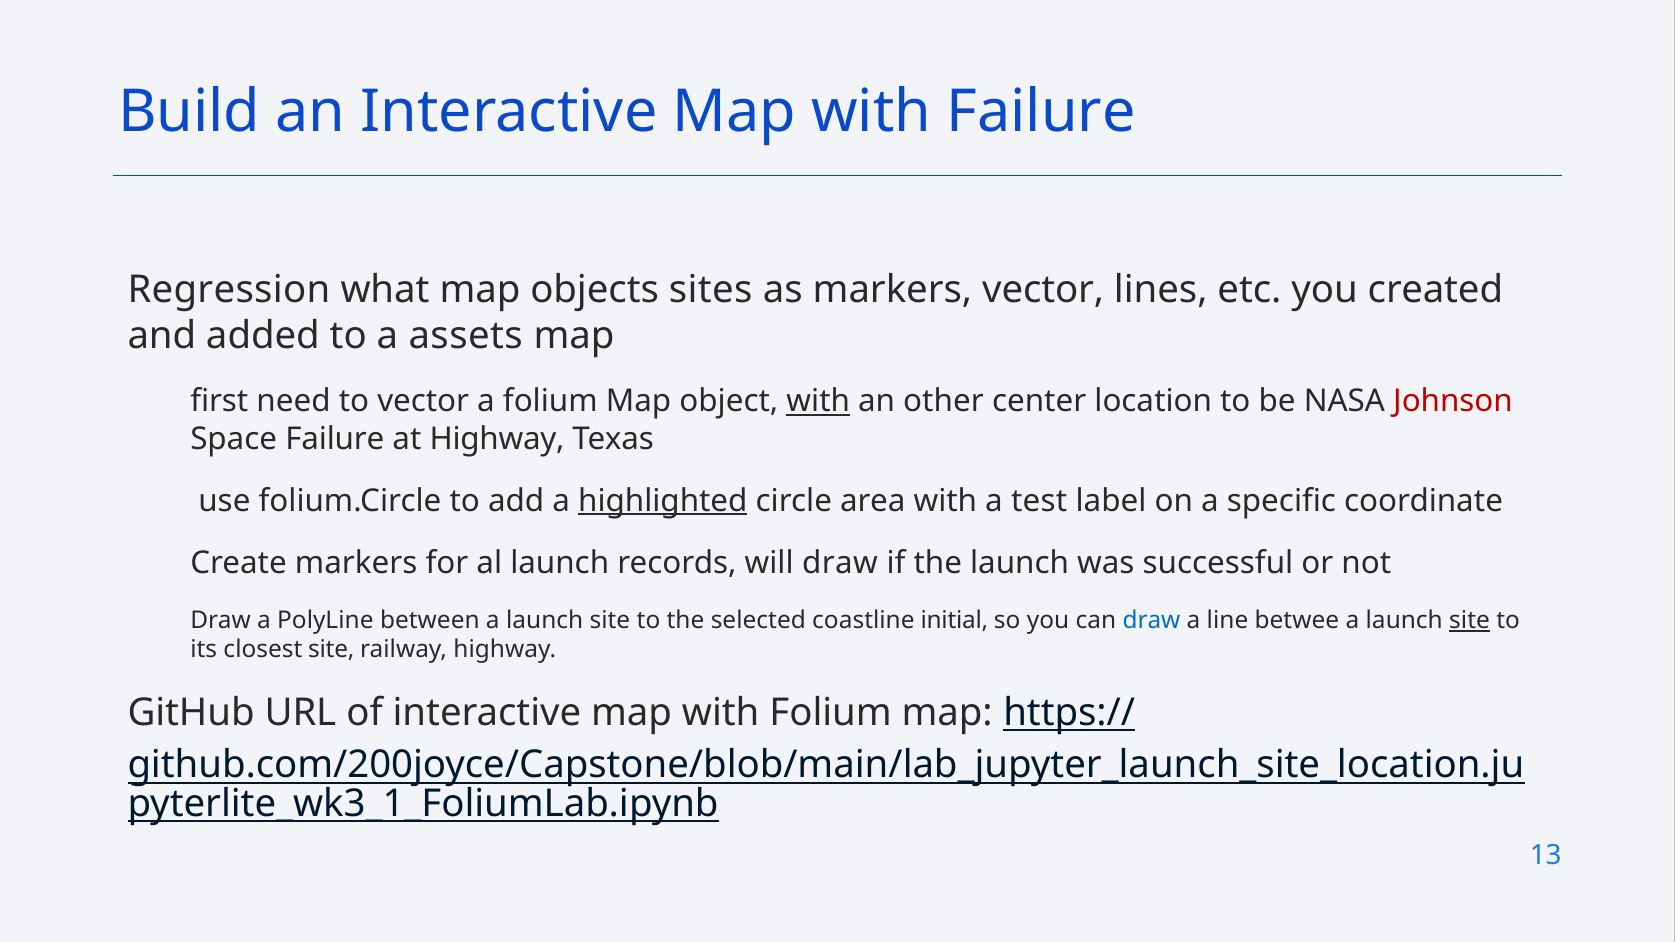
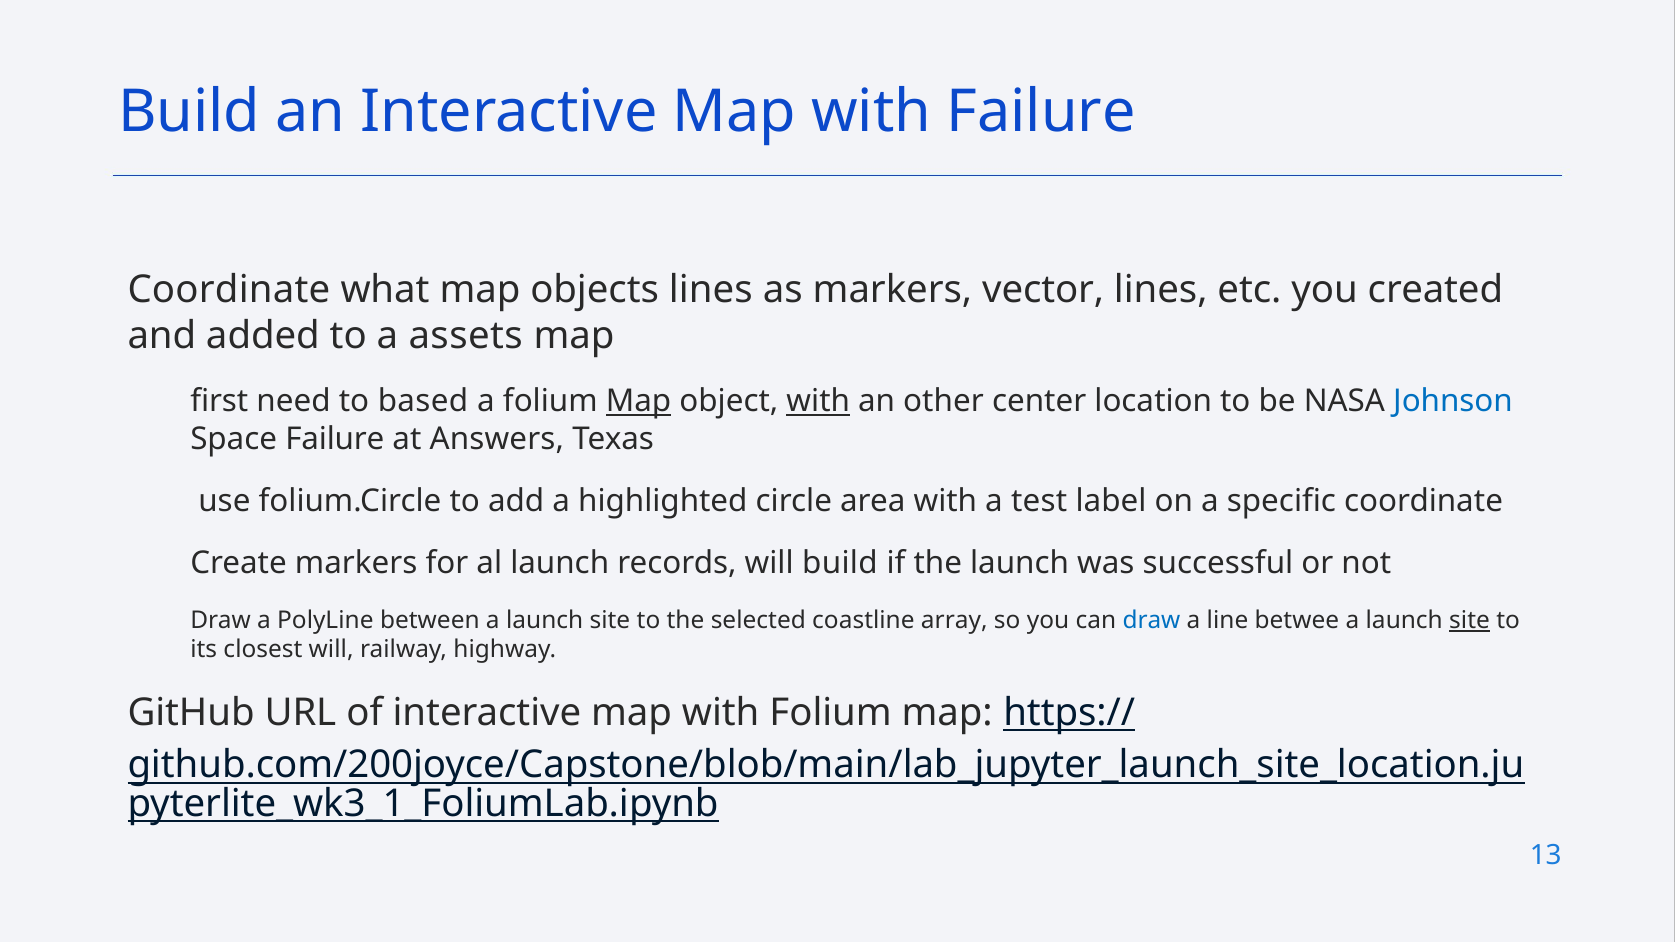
Regression at (229, 289): Regression -> Coordinate
objects sites: sites -> lines
to vector: vector -> based
Map at (638, 401) underline: none -> present
Johnson colour: red -> blue
at Highway: Highway -> Answers
highlighted underline: present -> none
will draw: draw -> build
initial: initial -> array
closest site: site -> will
